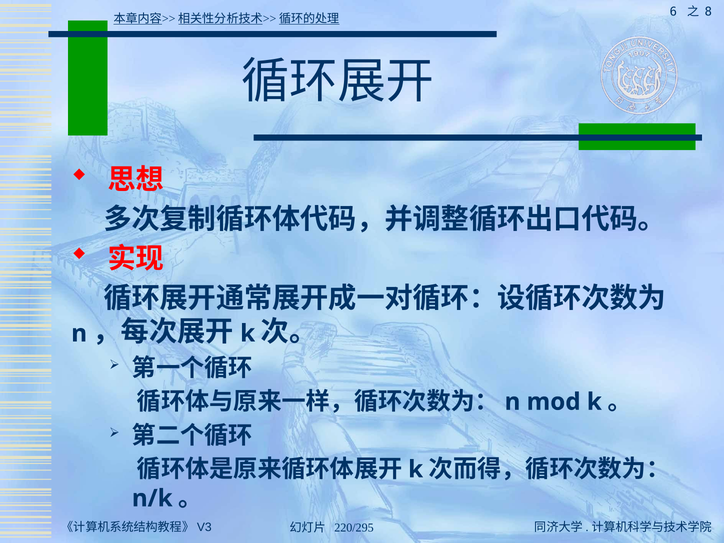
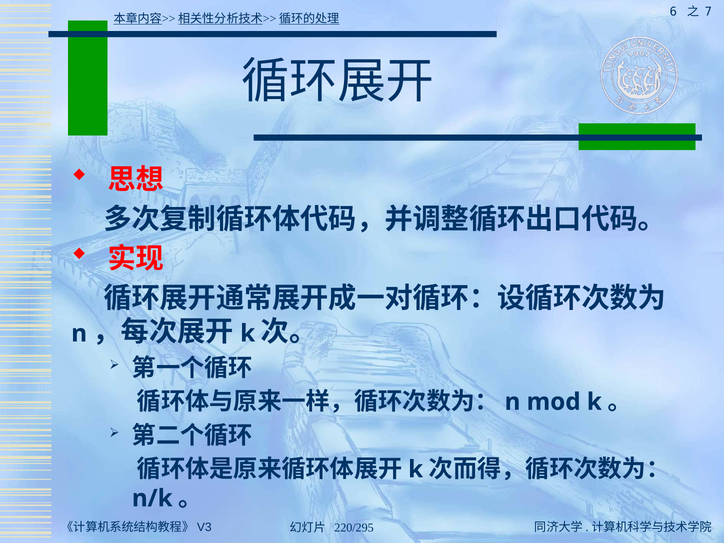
8: 8 -> 7
